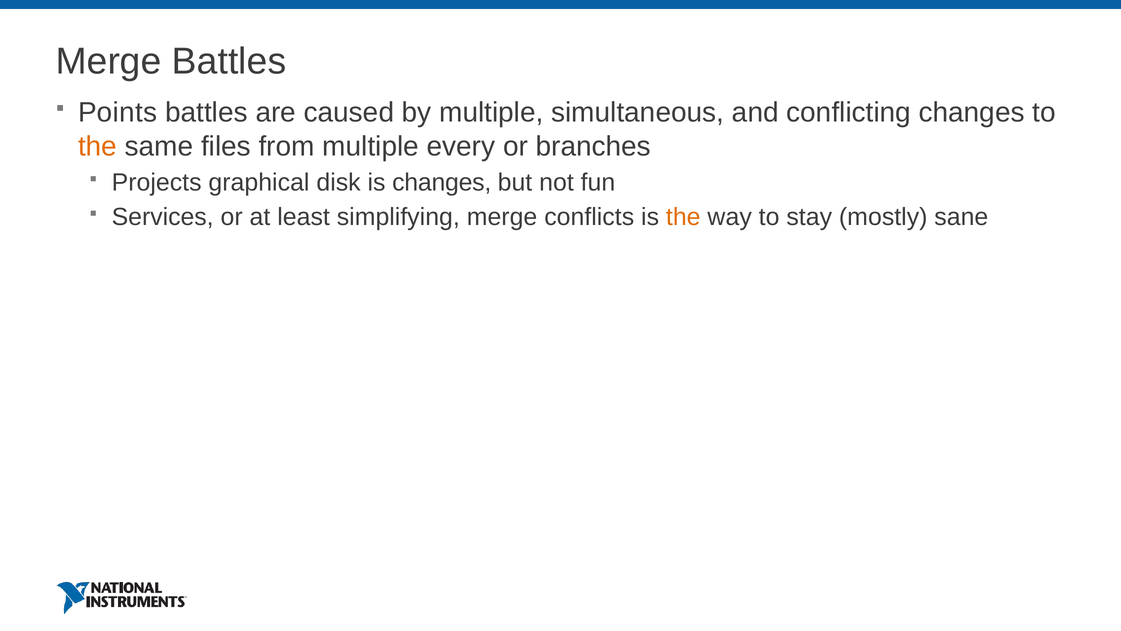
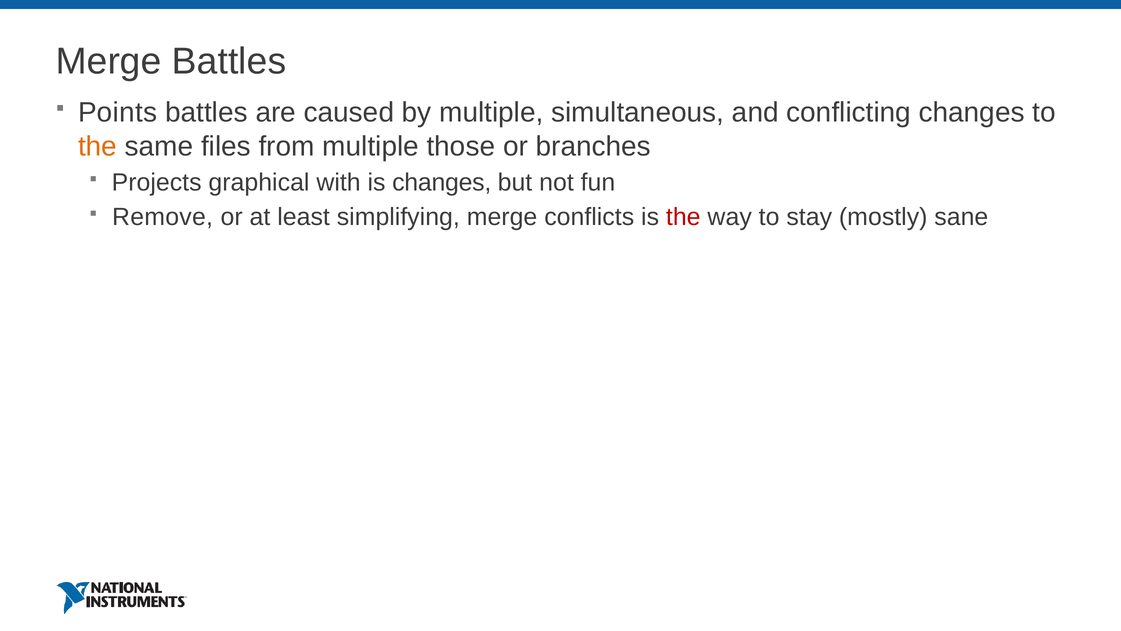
every: every -> those
disk: disk -> with
Services: Services -> Remove
the at (683, 217) colour: orange -> red
